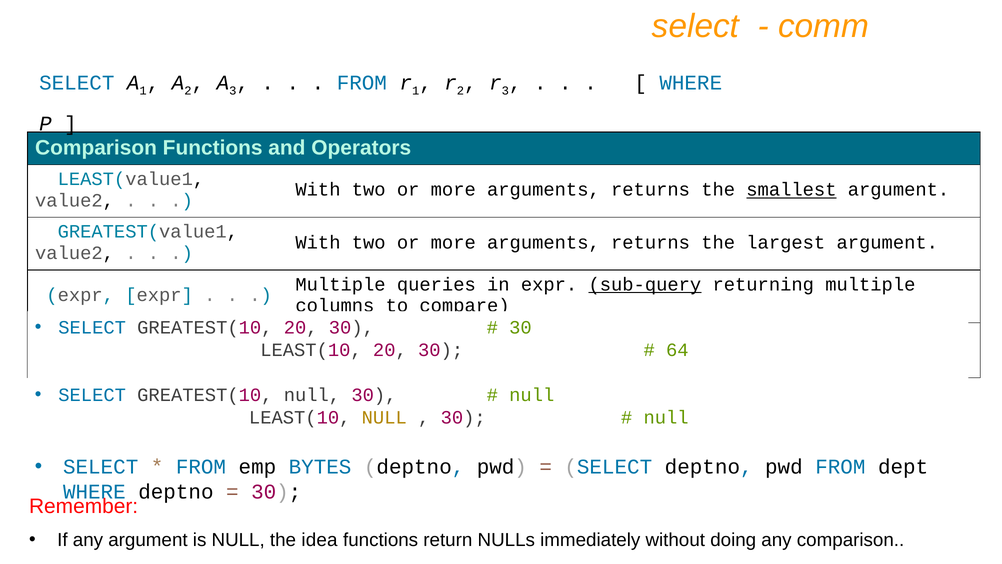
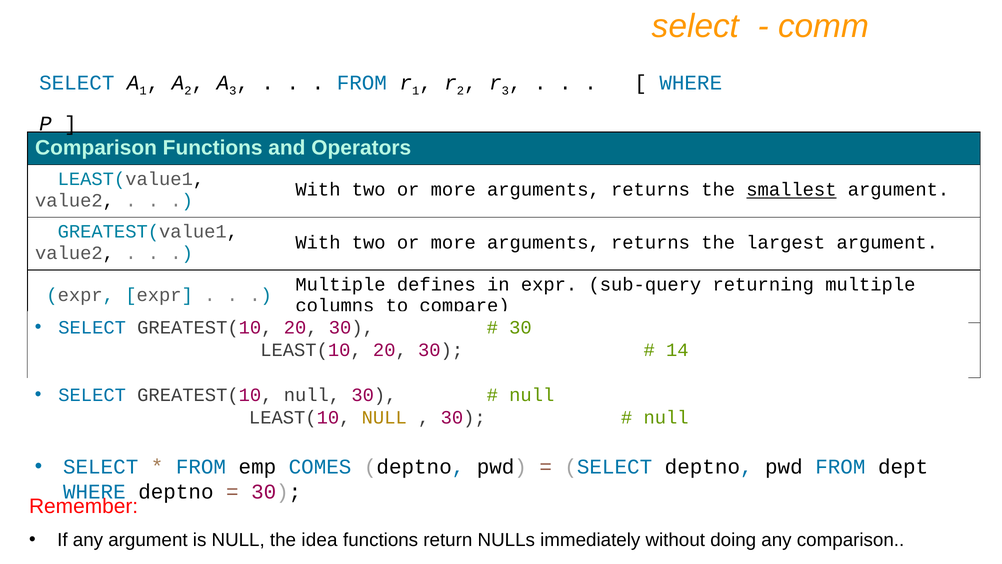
queries: queries -> defines
sub-query underline: present -> none
64: 64 -> 14
BYTES: BYTES -> COMES
